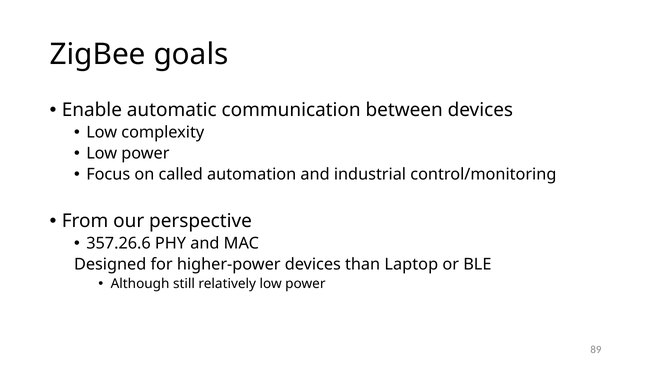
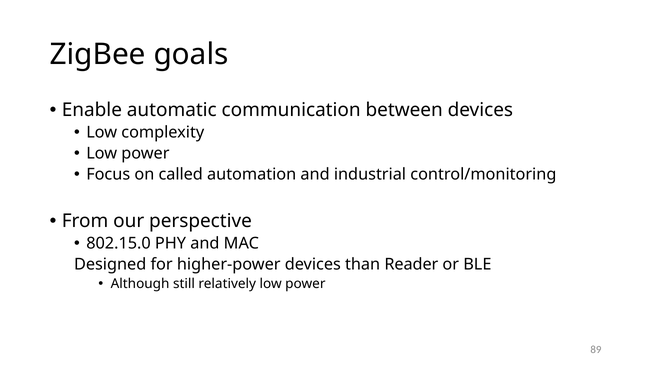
357.26.6: 357.26.6 -> 802.15.0
Laptop: Laptop -> Reader
